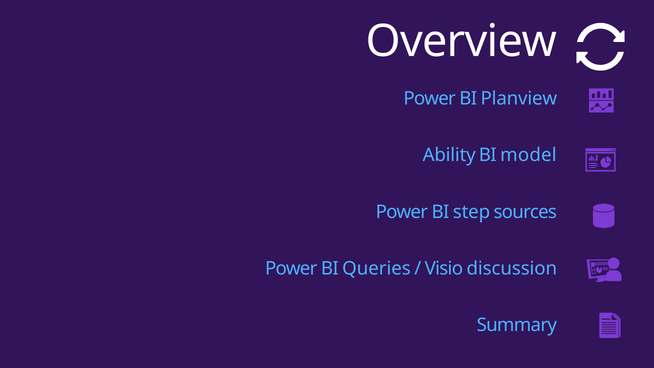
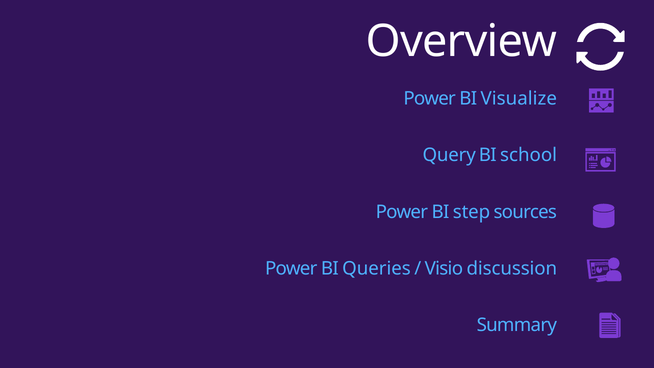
Planview: Planview -> Visualize
Ability: Ability -> Query
model: model -> school
